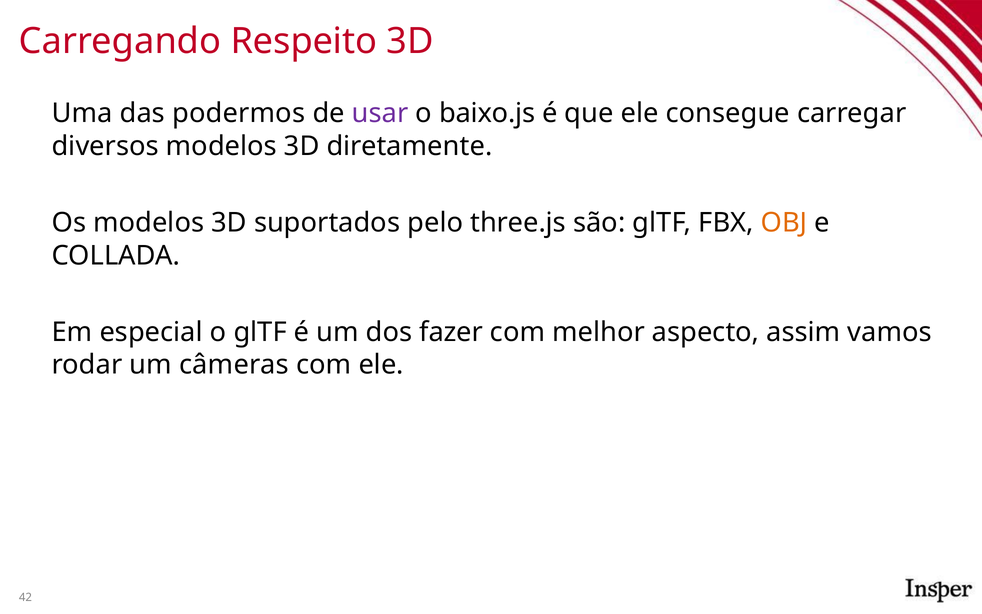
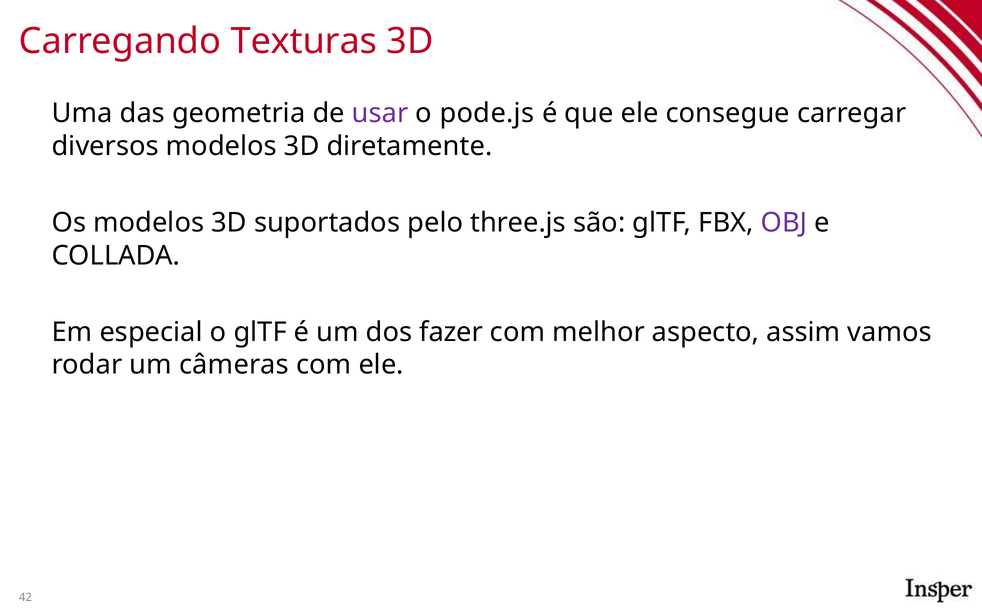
Respeito: Respeito -> Texturas
podermos: podermos -> geometria
baixo.js: baixo.js -> pode.js
OBJ colour: orange -> purple
